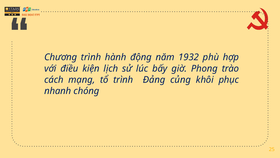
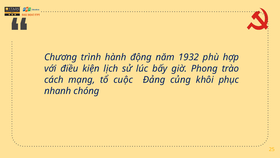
tổ trình: trình -> cuộc
